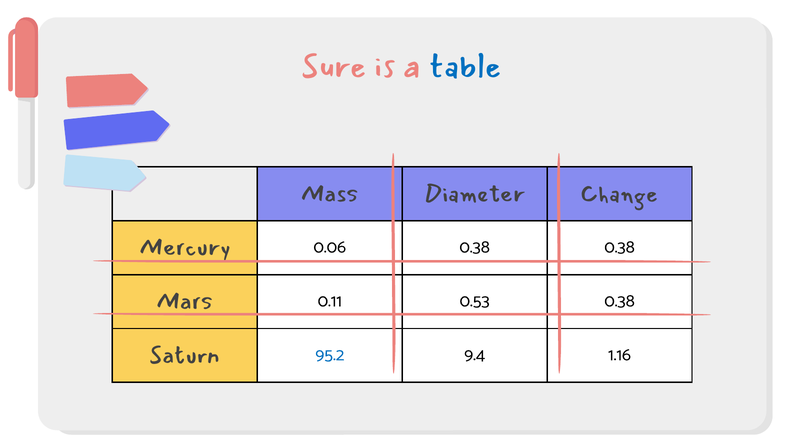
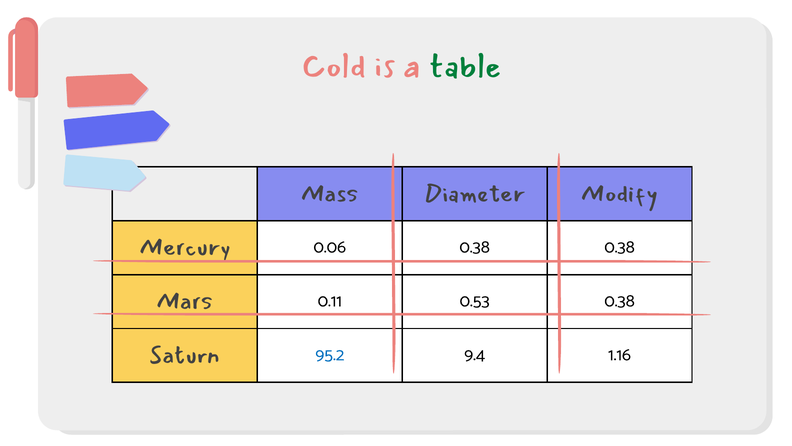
Sure: Sure -> Cold
table colour: blue -> green
Change: Change -> Modify
